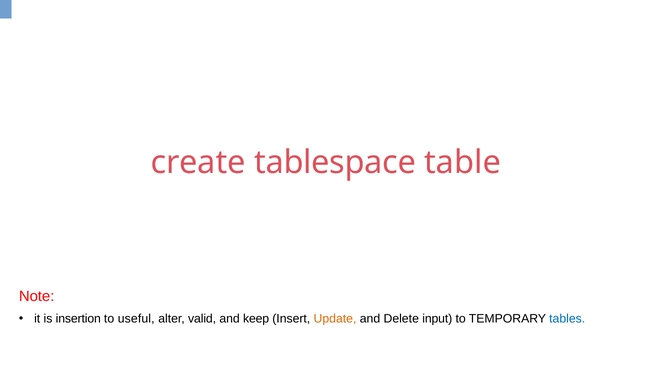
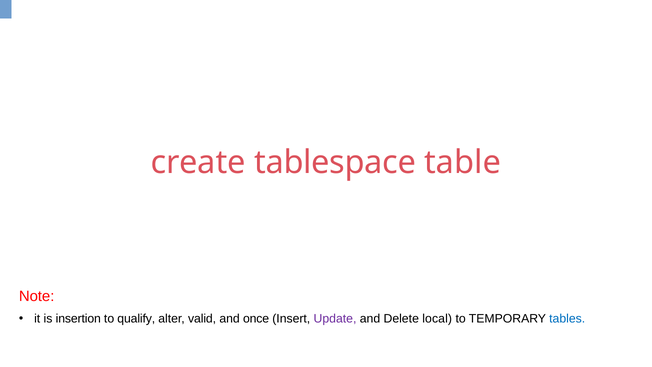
useful: useful -> qualify
keep: keep -> once
Update colour: orange -> purple
input: input -> local
